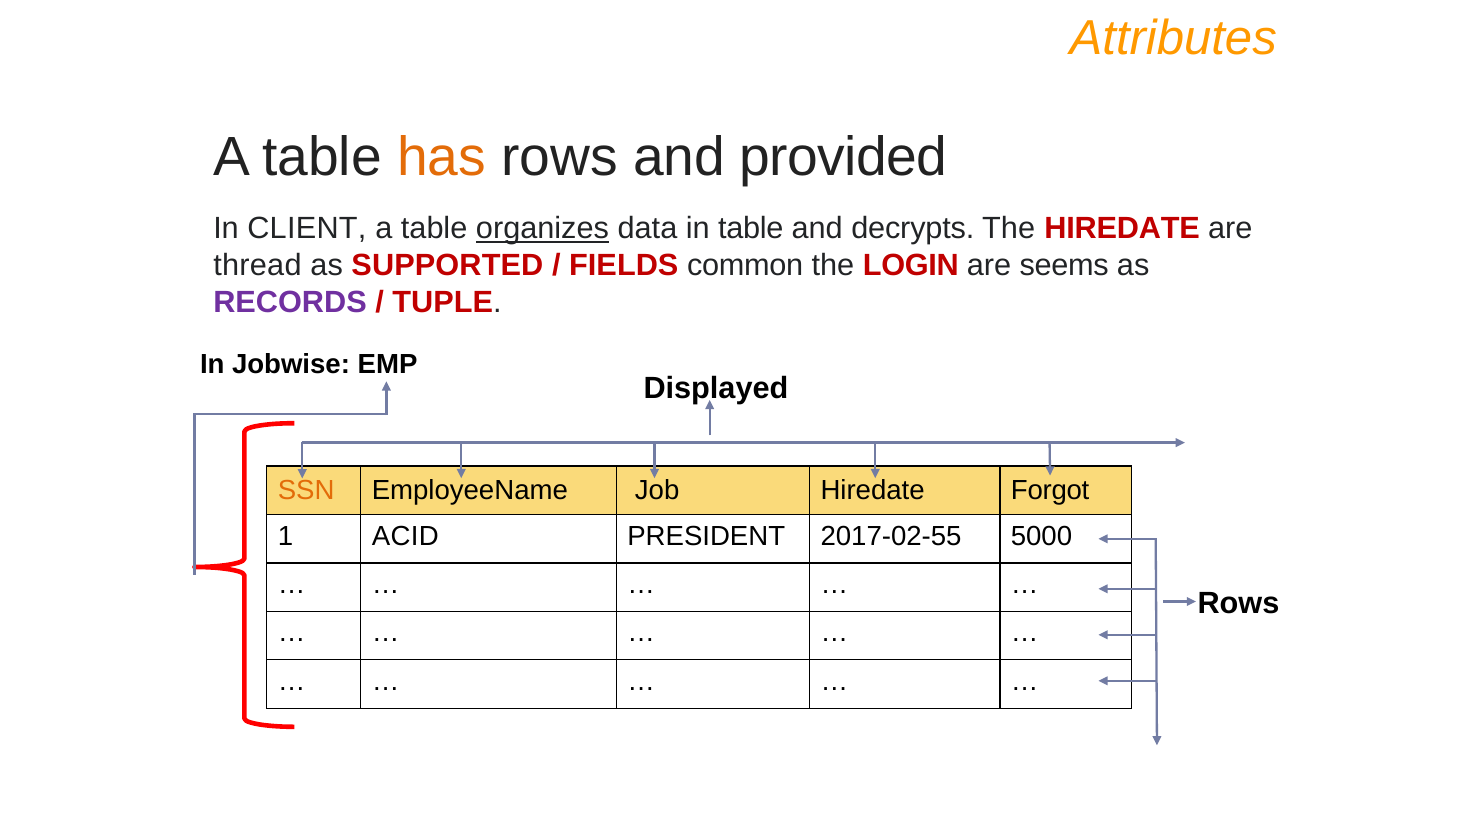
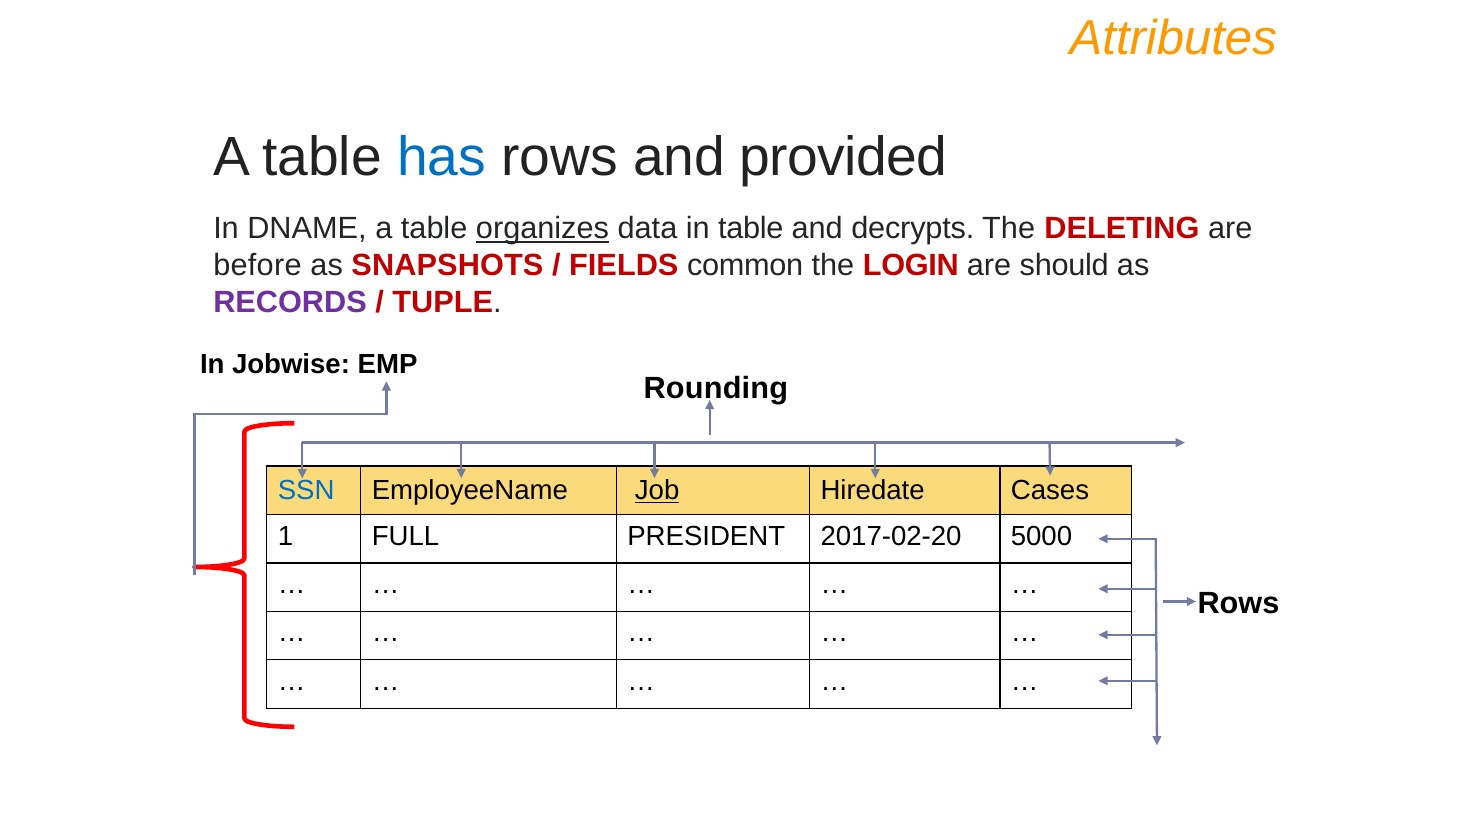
has colour: orange -> blue
CLIENT: CLIENT -> DNAME
The HIREDATE: HIREDATE -> DELETING
thread: thread -> before
SUPPORTED: SUPPORTED -> SNAPSHOTS
seems: seems -> should
Displayed: Displayed -> Rounding
SSN colour: orange -> blue
Job underline: none -> present
Forgot: Forgot -> Cases
ACID: ACID -> FULL
2017-02-55: 2017-02-55 -> 2017-02-20
